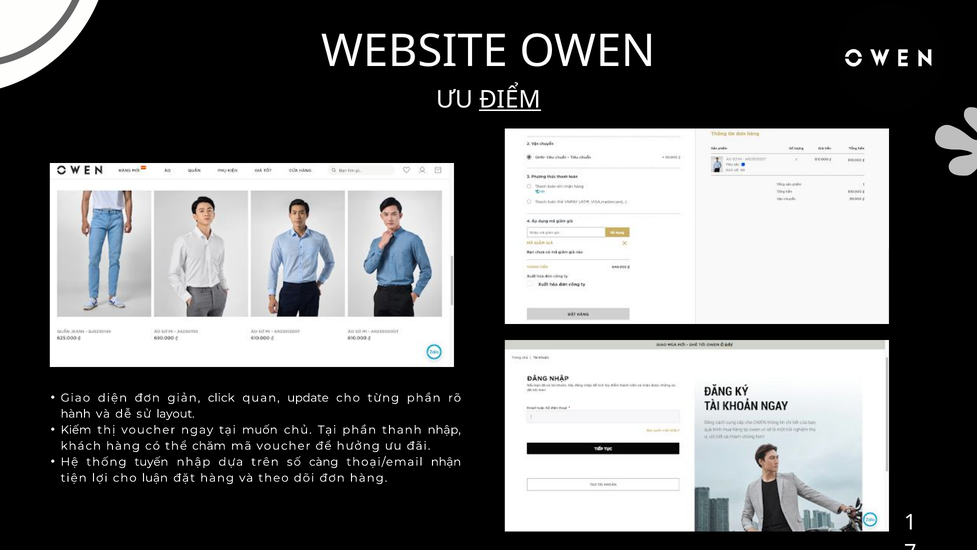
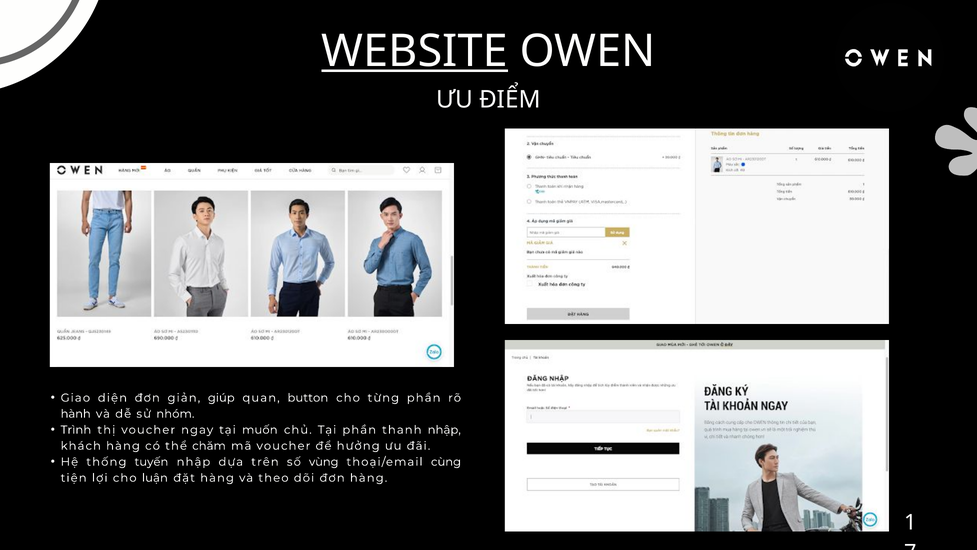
WEBSITE underline: none -> present
ĐIỂM underline: present -> none
click: click -> giúp
update: update -> button
layout: layout -> nhóm
Kiếm: Kiếm -> Trình
càng: càng -> vùng
nhận: nhận -> cùng
